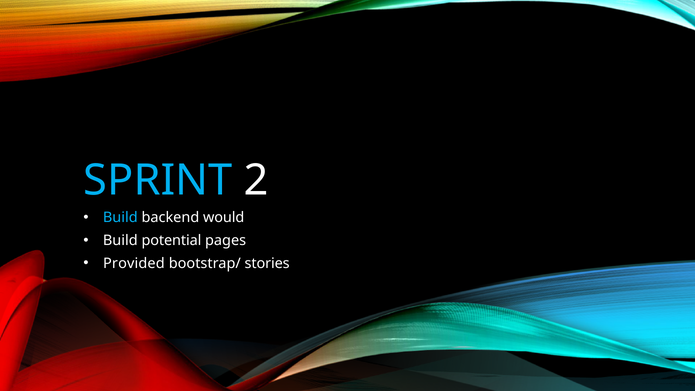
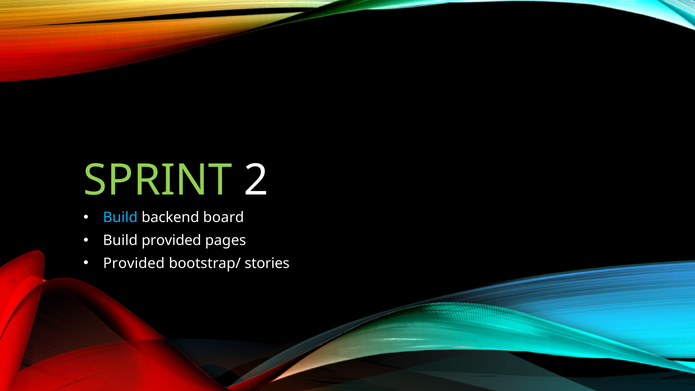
SPRINT colour: light blue -> light green
would: would -> board
Build potential: potential -> provided
